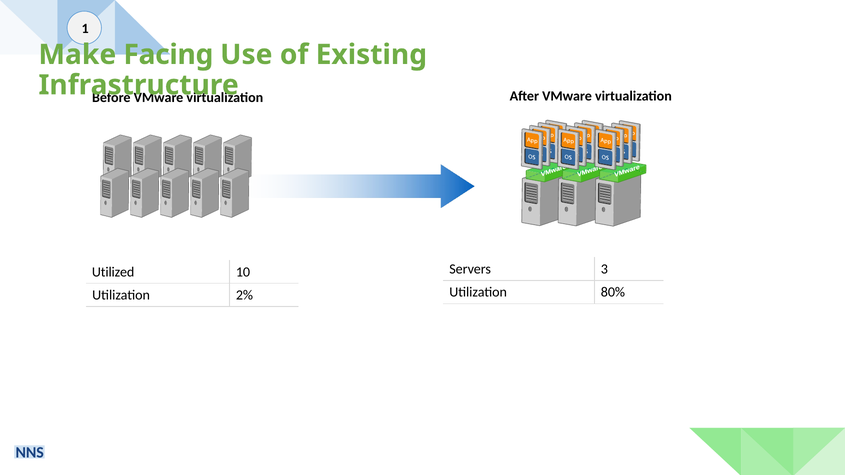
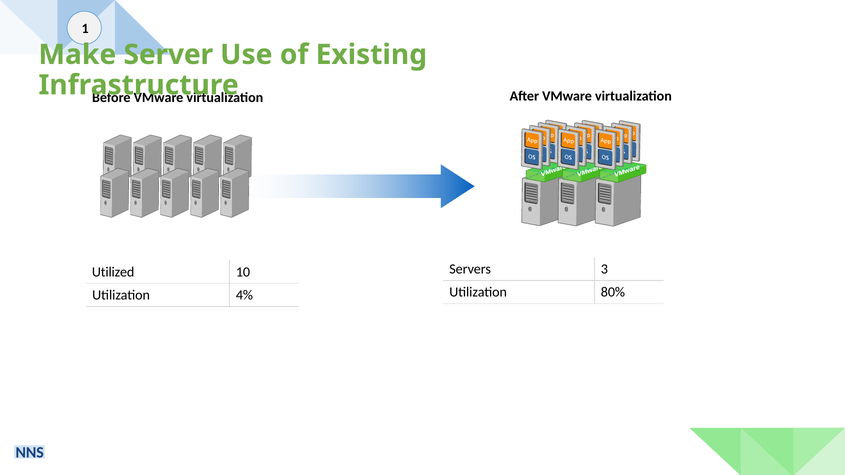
Facing: Facing -> Server
2%: 2% -> 4%
